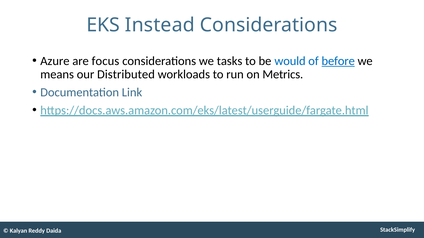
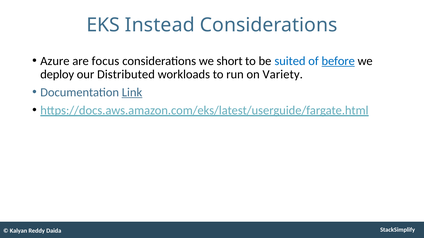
tasks: tasks -> short
would: would -> suited
means: means -> deploy
Metrics: Metrics -> Variety
Link underline: none -> present
